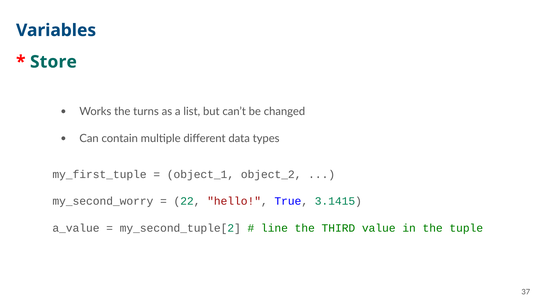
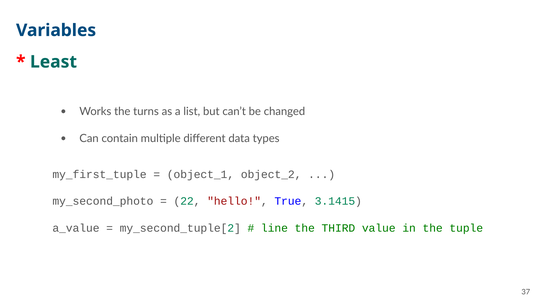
Store: Store -> Least
my_second_worry: my_second_worry -> my_second_photo
